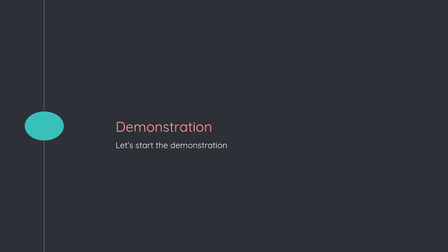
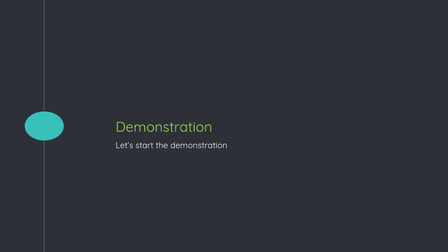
Demonstration at (164, 127) colour: pink -> light green
